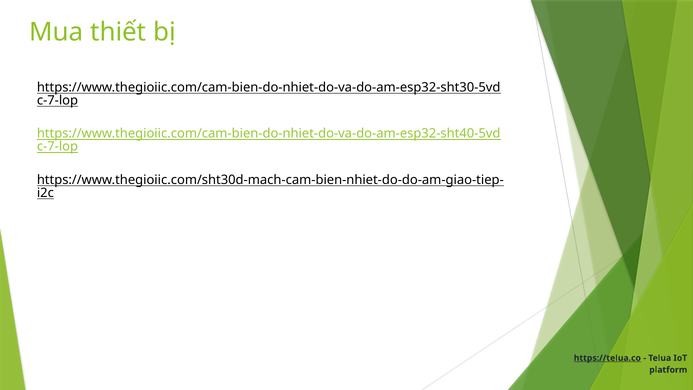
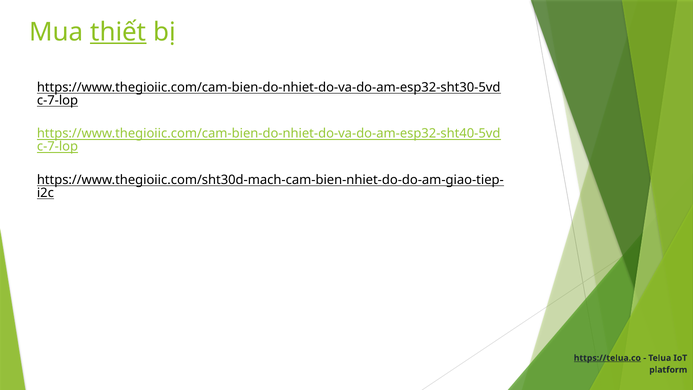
thiết underline: none -> present
